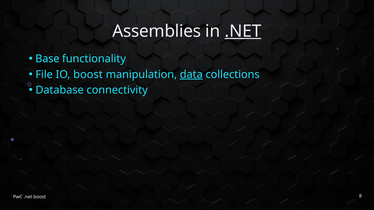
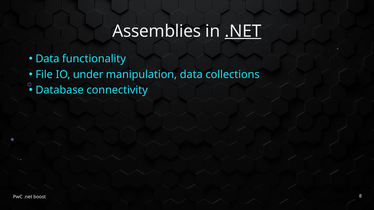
Base at (47, 59): Base -> Data
IO boost: boost -> under
data at (191, 75) underline: present -> none
